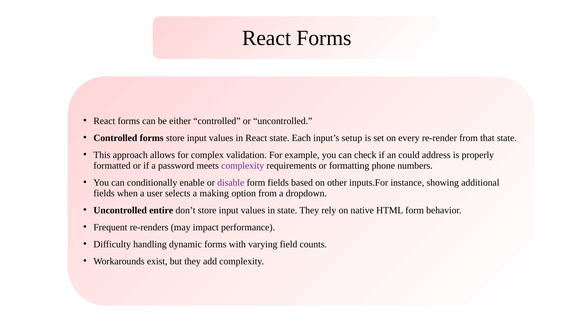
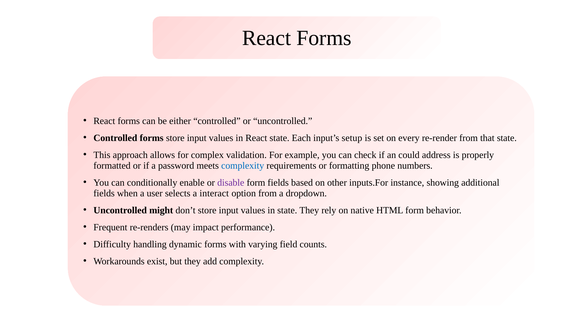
complexity at (243, 165) colour: purple -> blue
making: making -> interact
entire: entire -> might
